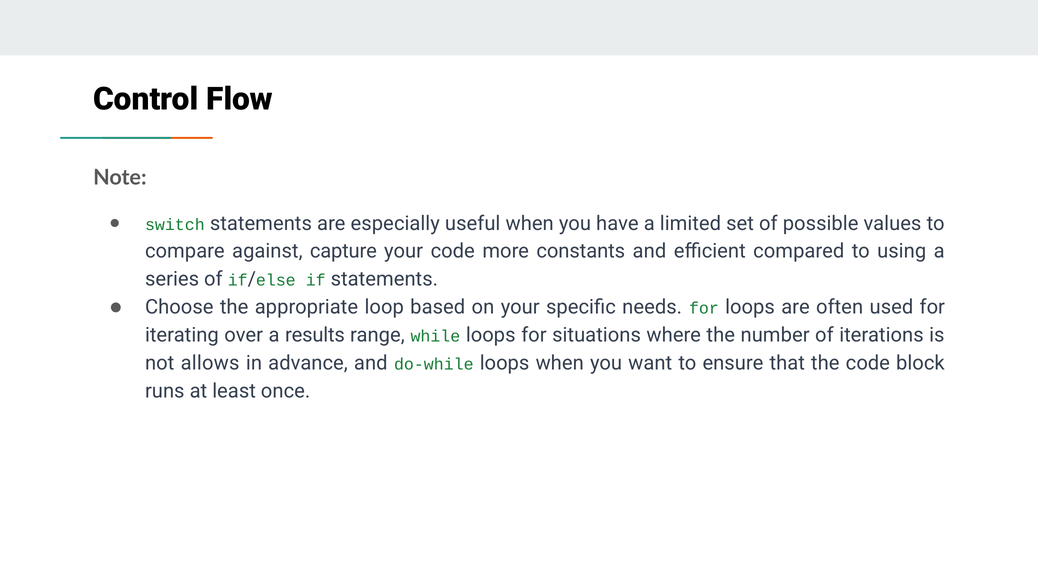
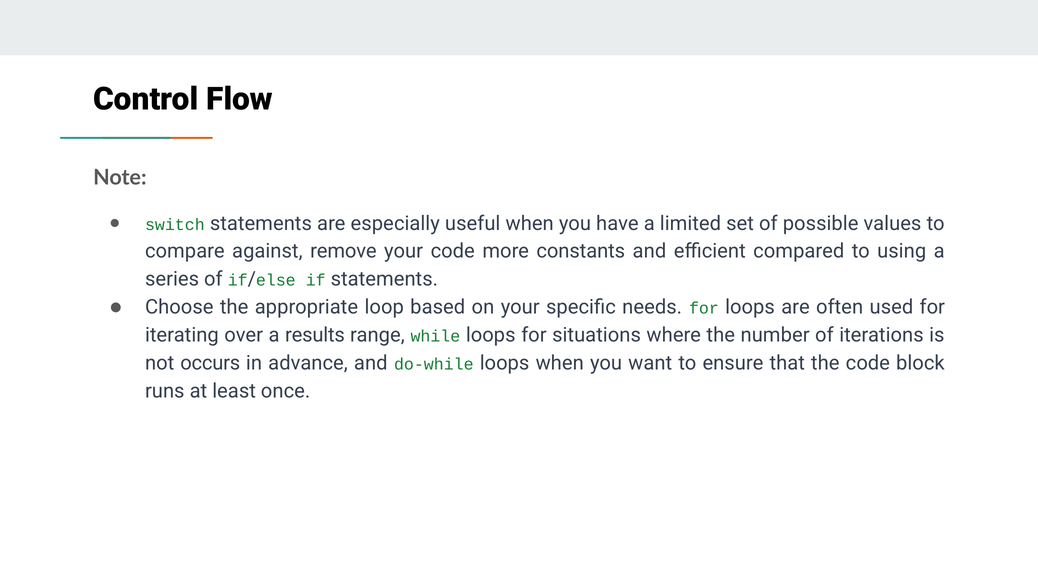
capture: capture -> remove
allows: allows -> occurs
